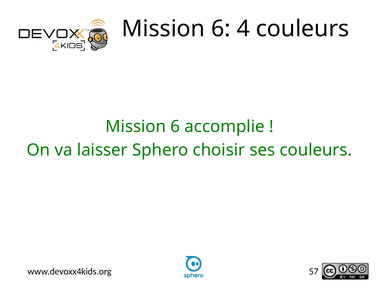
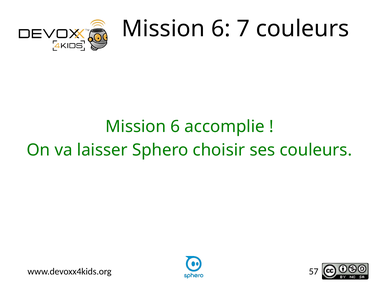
4: 4 -> 7
